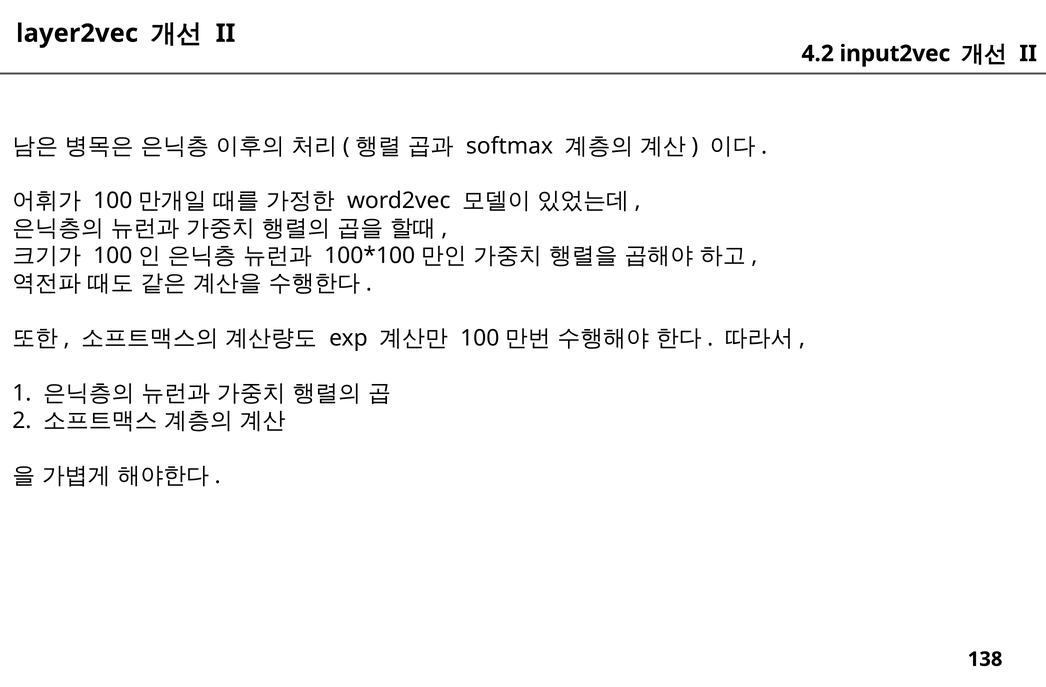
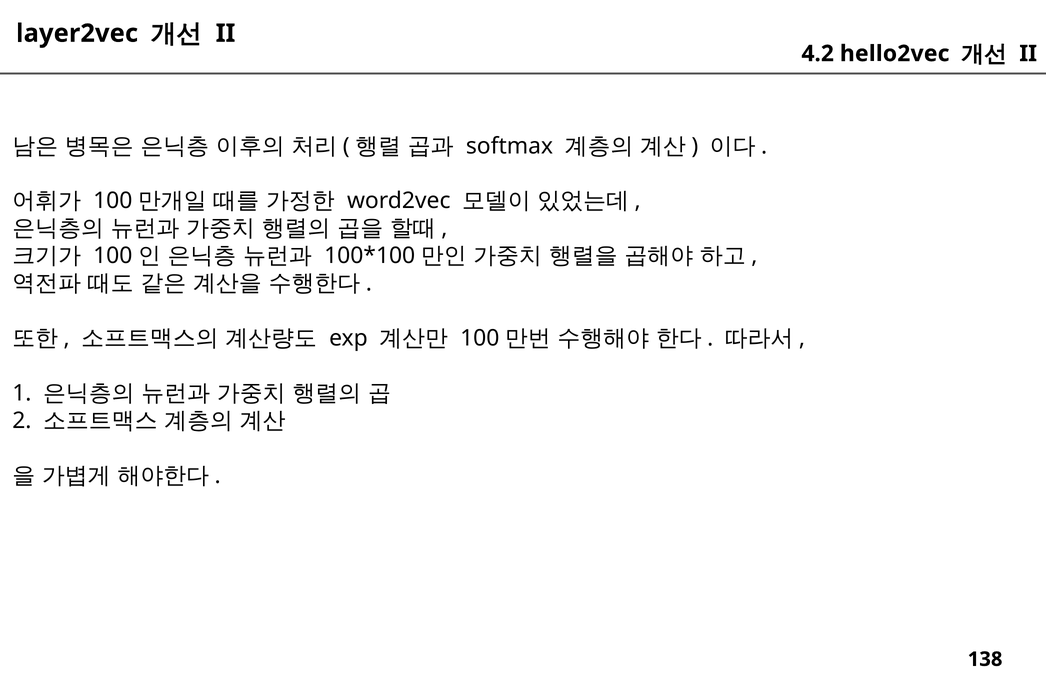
input2vec: input2vec -> hello2vec
